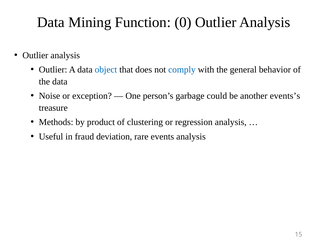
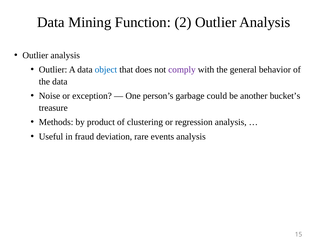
0: 0 -> 2
comply colour: blue -> purple
events’s: events’s -> bucket’s
